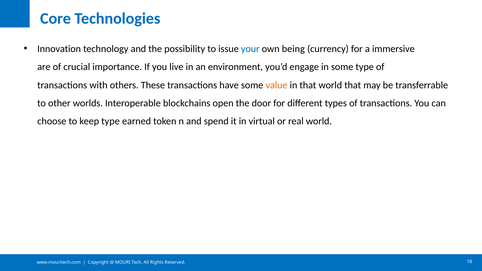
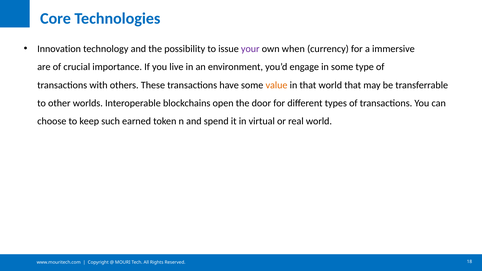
your colour: blue -> purple
being: being -> when
keep type: type -> such
